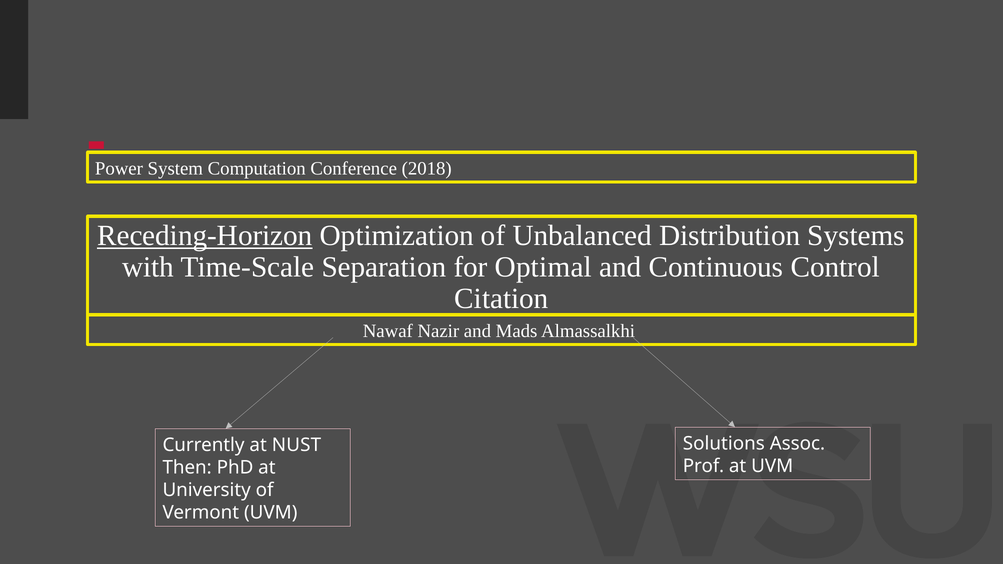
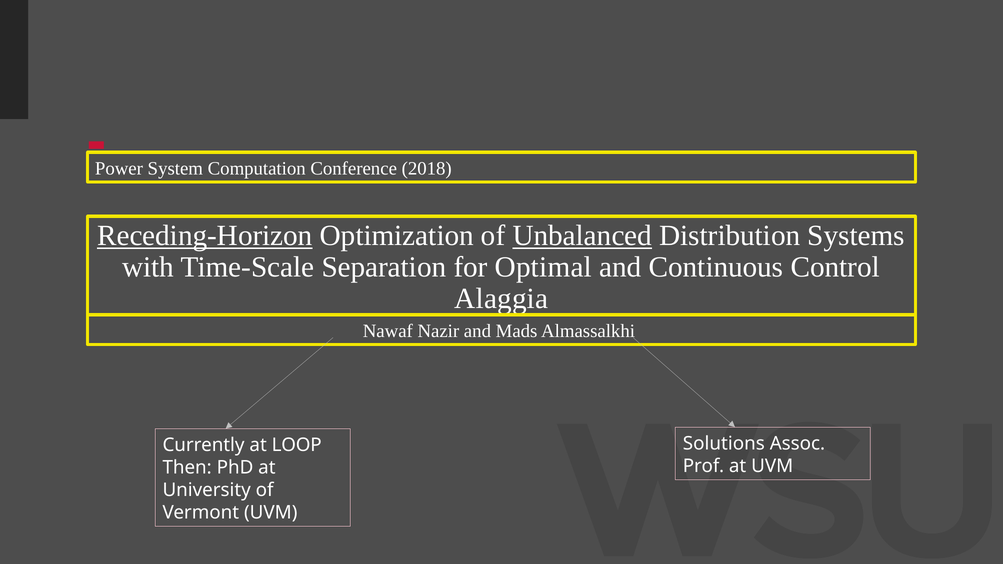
Unbalanced underline: none -> present
Citation: Citation -> Alaggia
NUST: NUST -> LOOP
